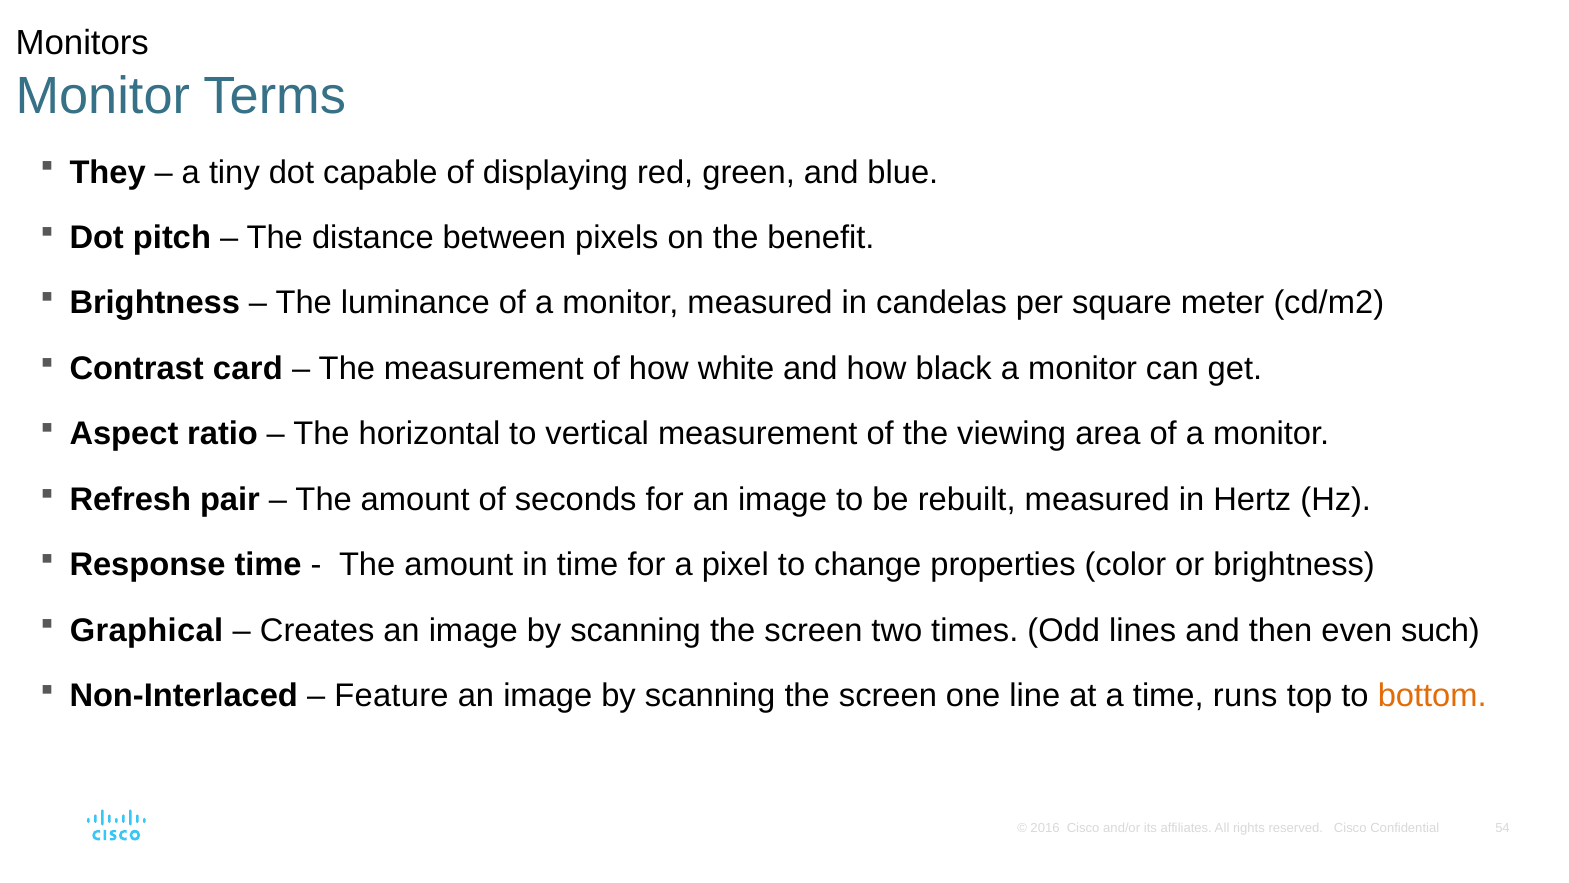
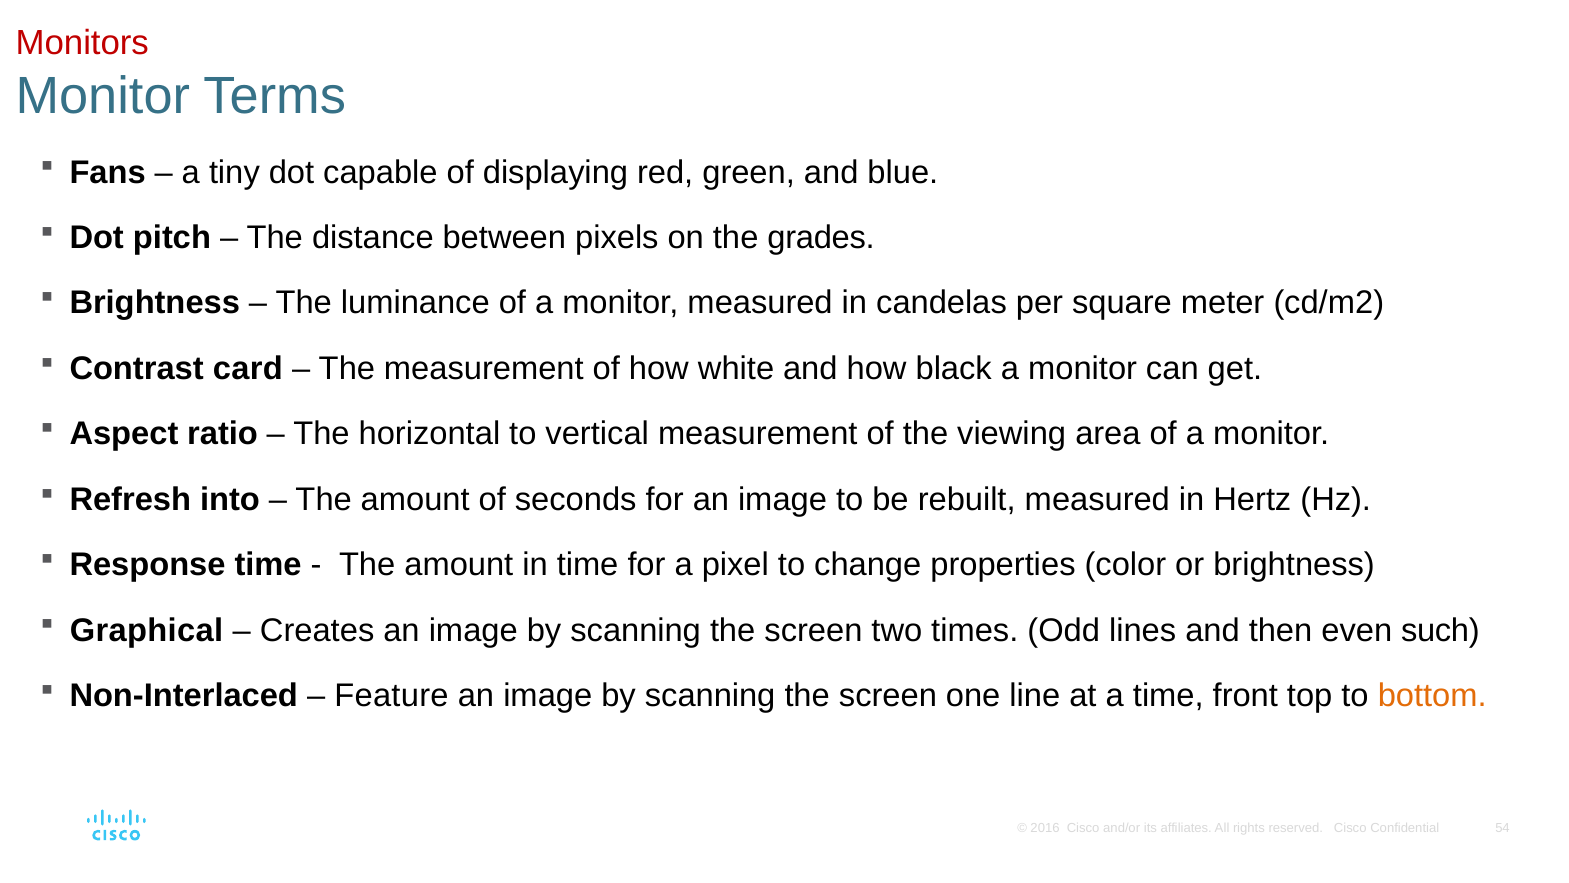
Monitors colour: black -> red
They: They -> Fans
benefit: benefit -> grades
pair: pair -> into
runs: runs -> front
